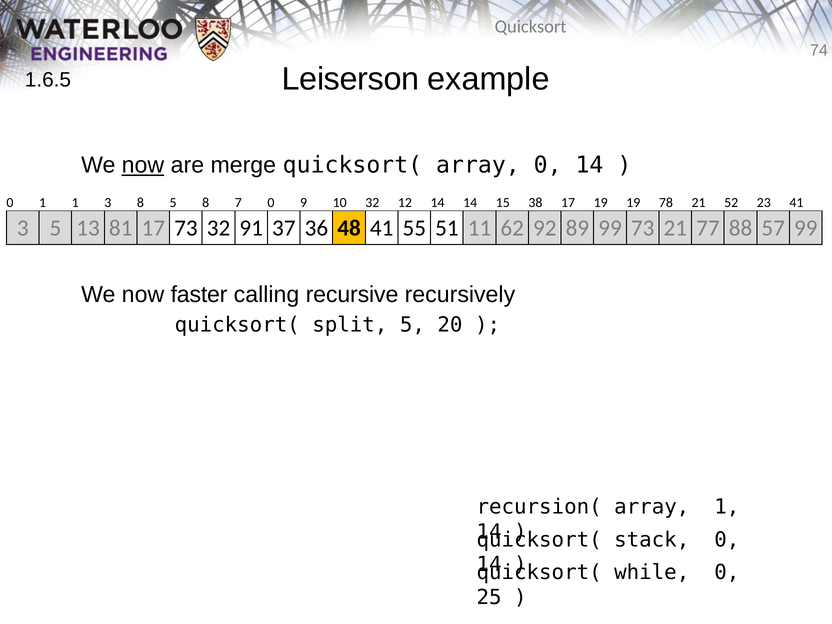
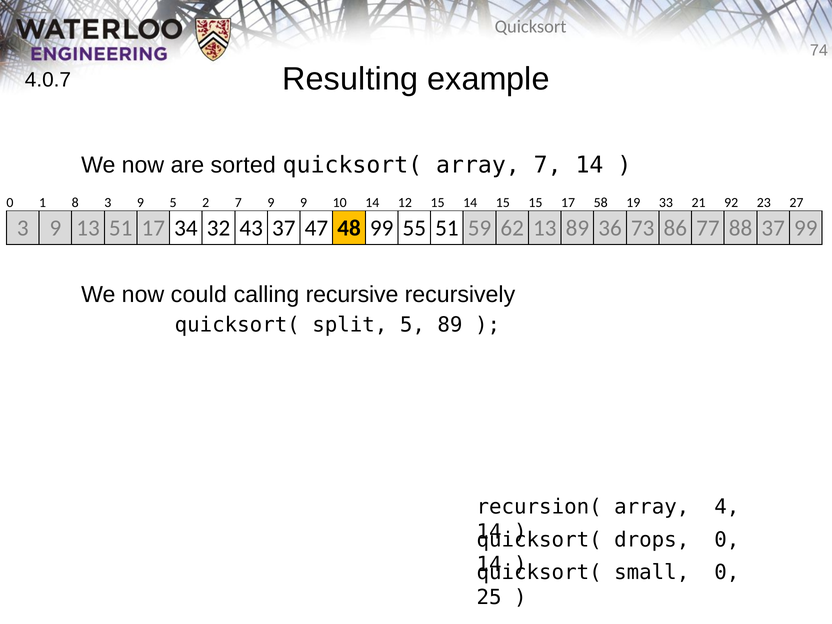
Leiserson: Leiserson -> Resulting
1.6.5: 1.6.5 -> 4.0.7
now at (143, 165) underline: present -> none
merge: merge -> sorted
array 0: 0 -> 7
1 1: 1 -> 8
8 at (140, 203): 8 -> 9
5 8: 8 -> 2
7 0: 0 -> 9
10 32: 32 -> 14
12 14: 14 -> 15
15 38: 38 -> 15
17 19: 19 -> 58
78: 78 -> 33
52: 52 -> 92
23 41: 41 -> 27
5 at (55, 228): 5 -> 9
13 81: 81 -> 51
17 73: 73 -> 34
91: 91 -> 43
36: 36 -> 47
48 41: 41 -> 99
11: 11 -> 59
62 92: 92 -> 13
89 99: 99 -> 36
73 21: 21 -> 86
88 57: 57 -> 37
faster: faster -> could
5 20: 20 -> 89
array 1: 1 -> 4
stack: stack -> drops
while: while -> small
